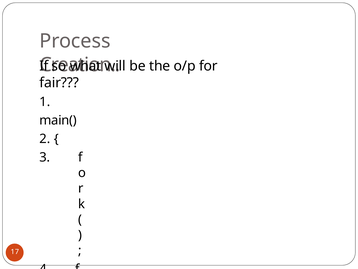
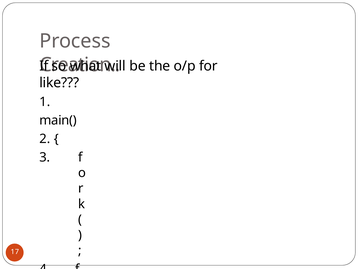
fair: fair -> like
